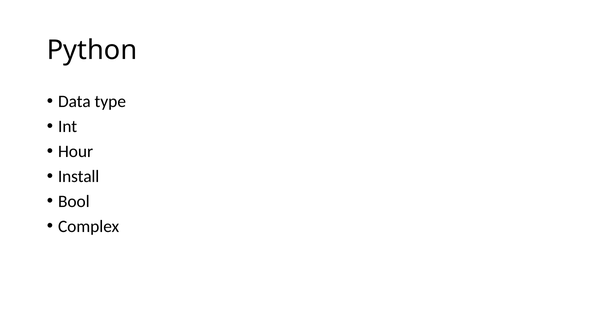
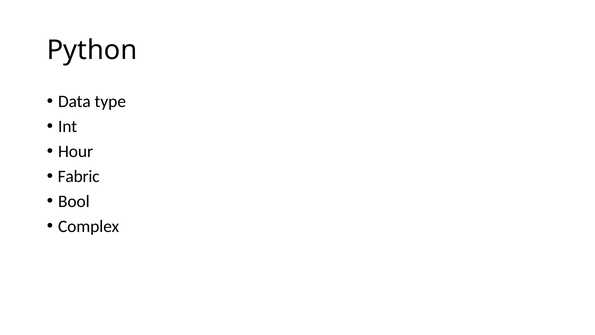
Install: Install -> Fabric
